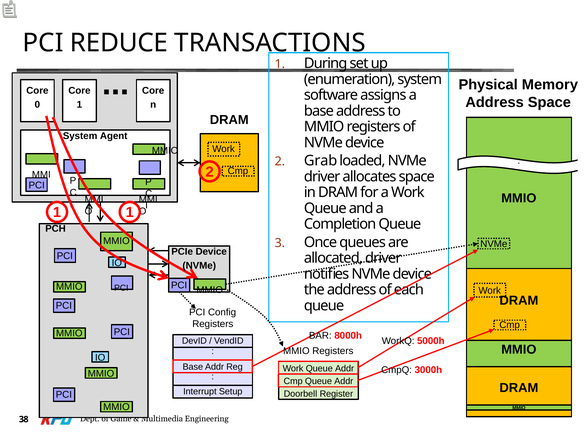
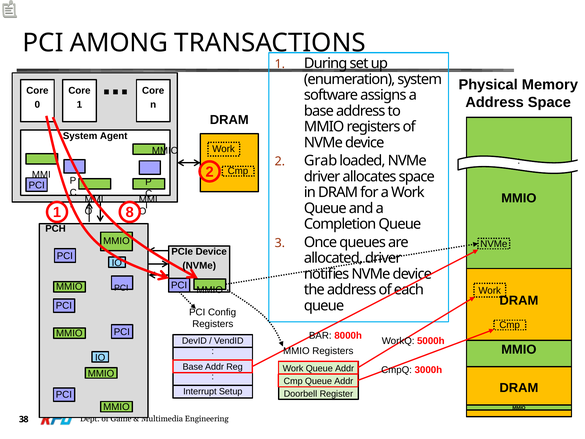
REDUCE: REDUCE -> AMONG
1 1: 1 -> 8
